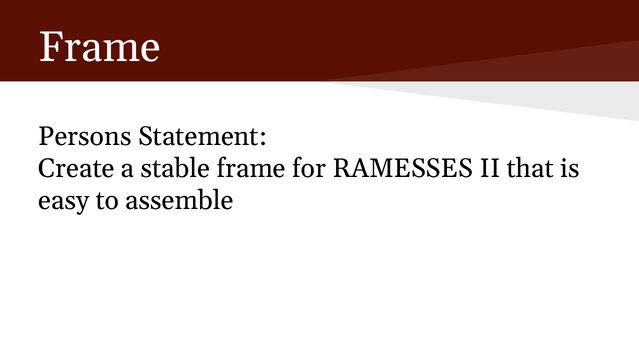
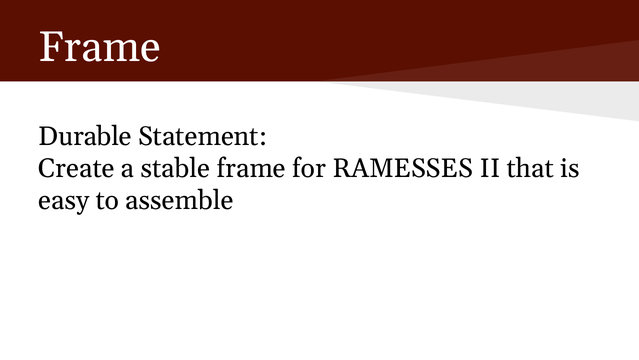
Persons: Persons -> Durable
